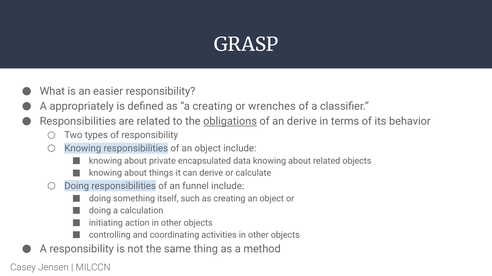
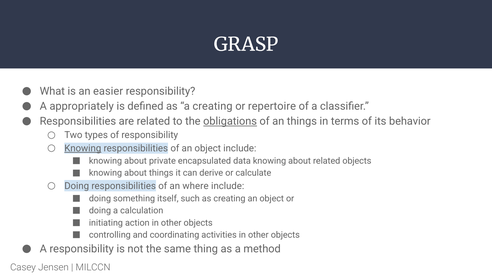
wrenches: wrenches -> repertoire
an derive: derive -> things
Knowing at (83, 149) underline: none -> present
funnel: funnel -> where
